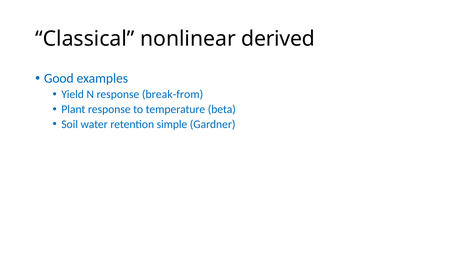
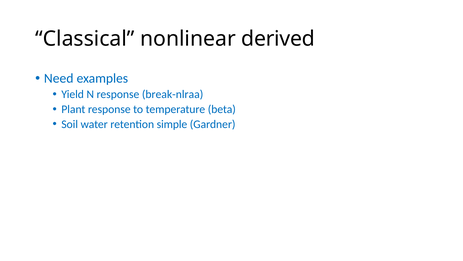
Good: Good -> Need
break-from: break-from -> break-nlraa
